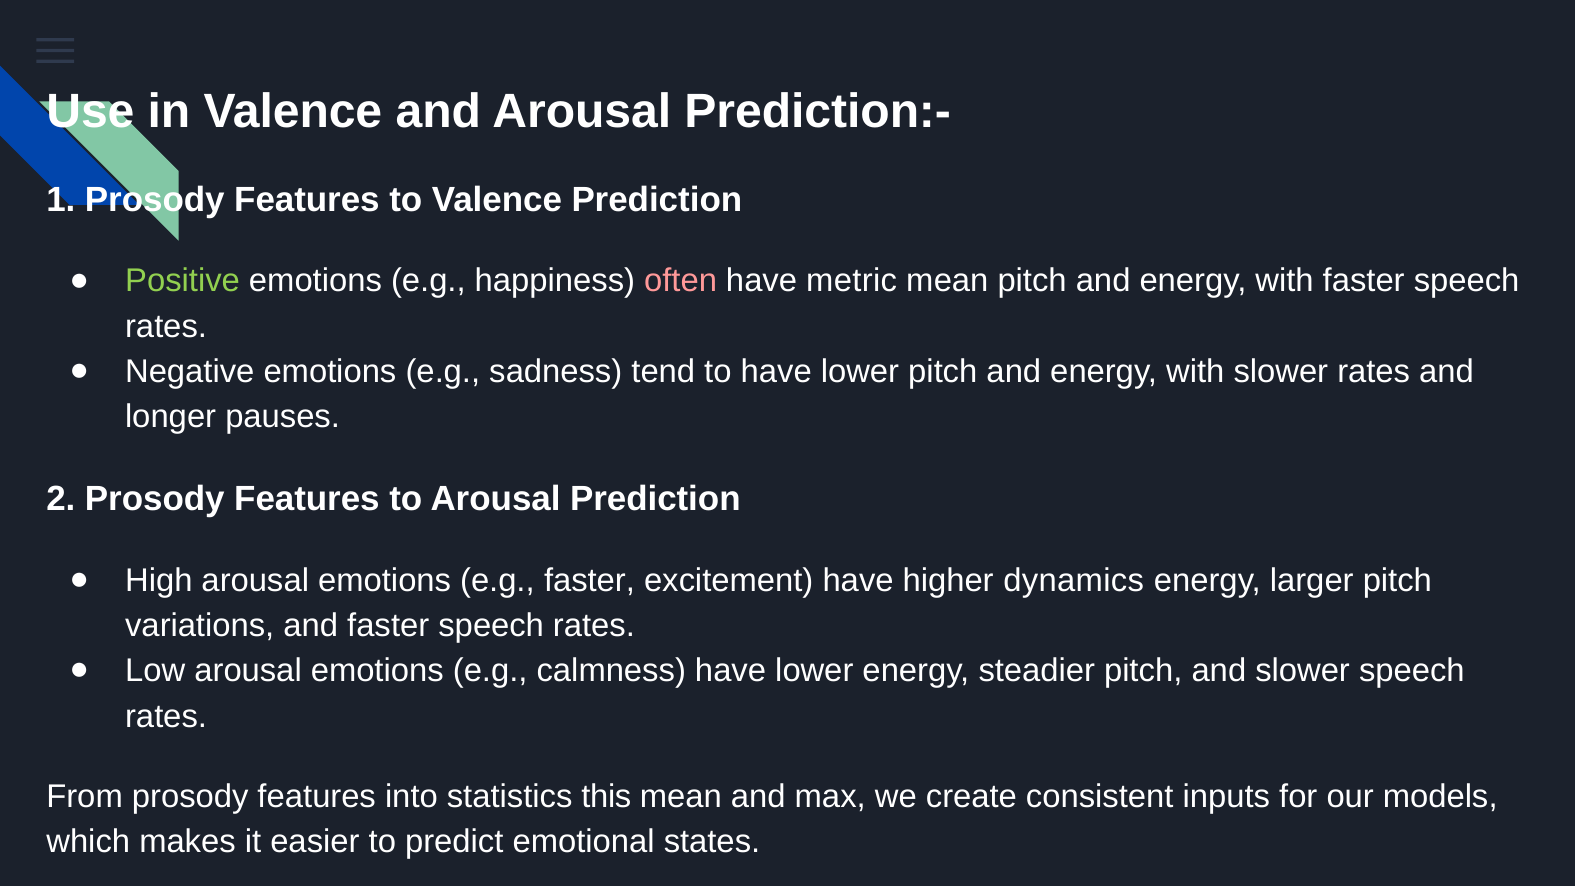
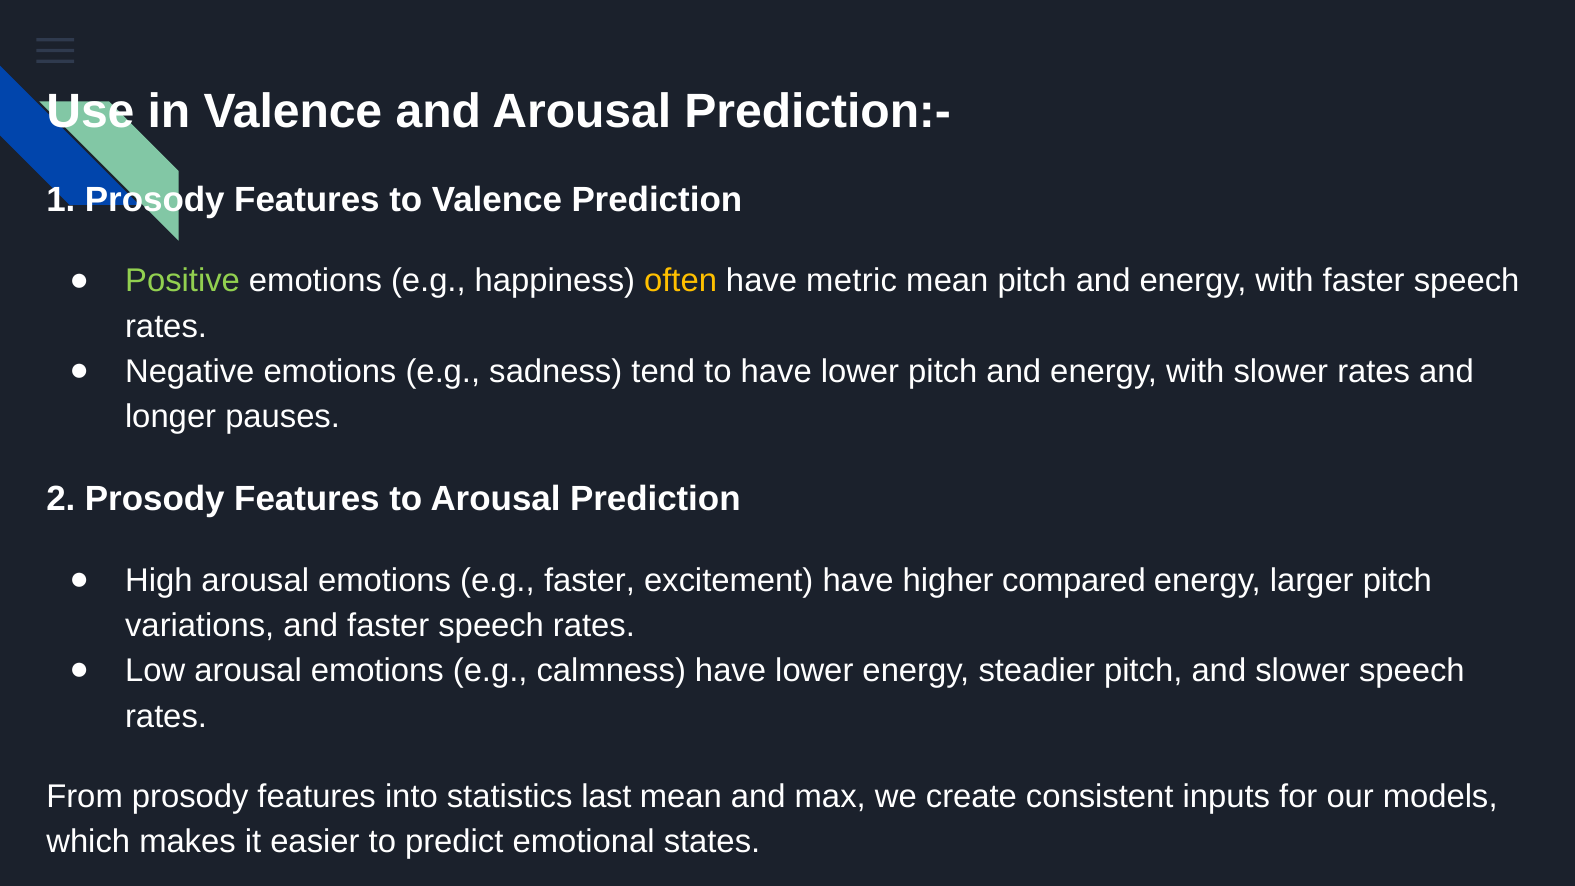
often colour: pink -> yellow
dynamics: dynamics -> compared
this: this -> last
